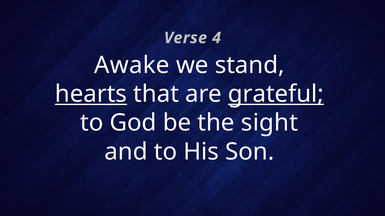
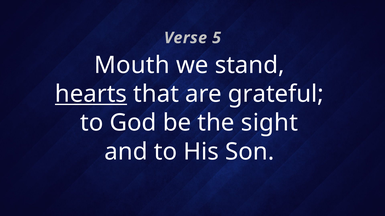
4: 4 -> 5
Awake: Awake -> Mouth
grateful underline: present -> none
